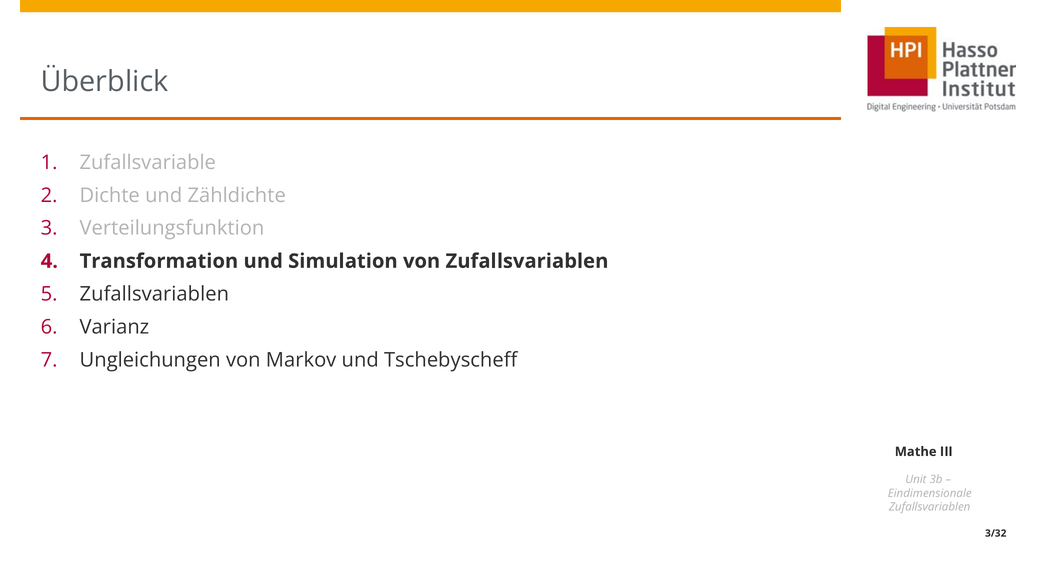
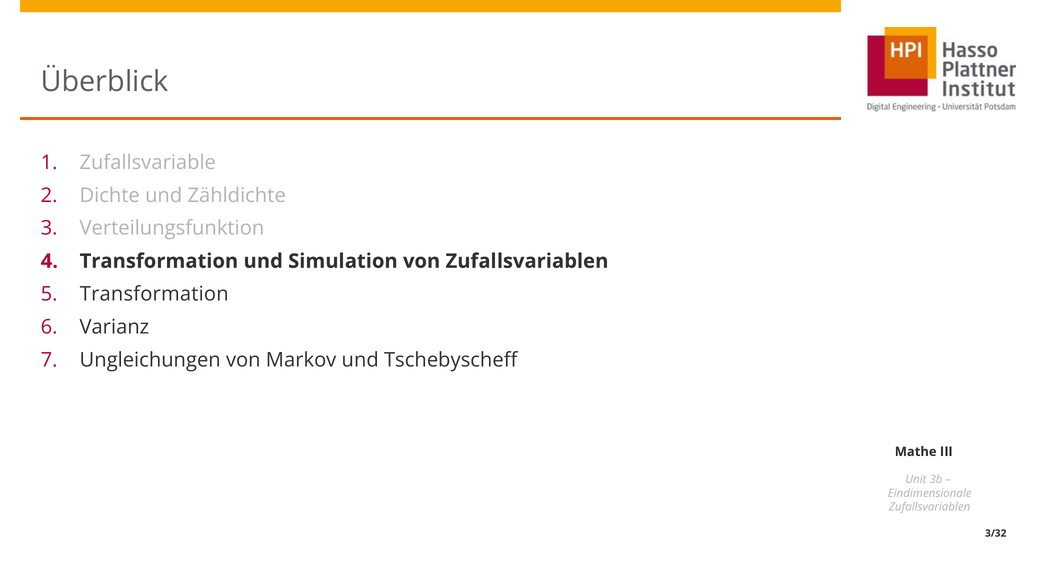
Zufallsvariablen at (154, 294): Zufallsvariablen -> Transformation
